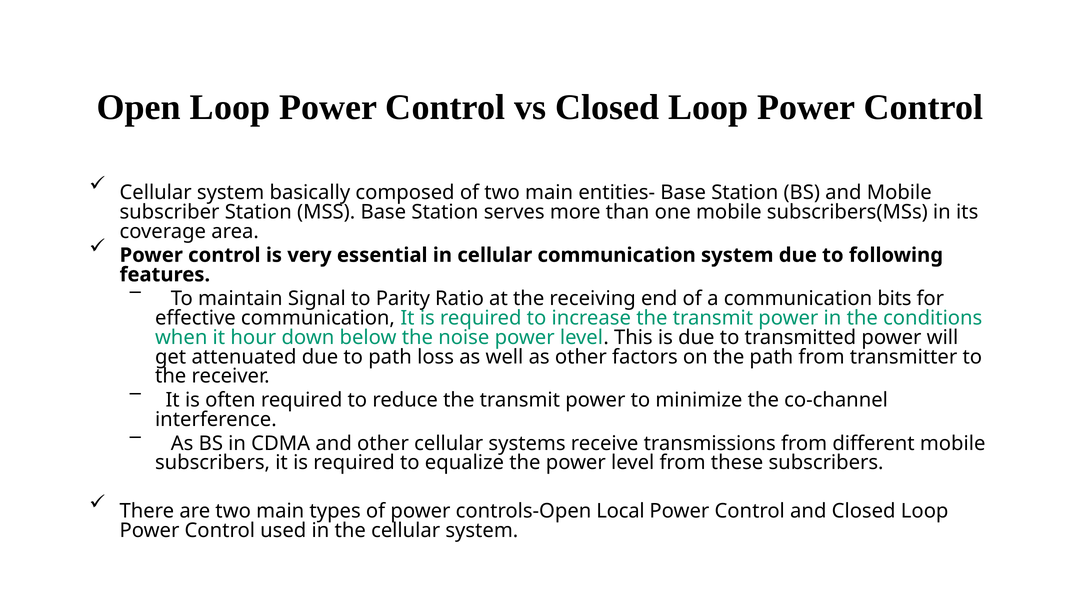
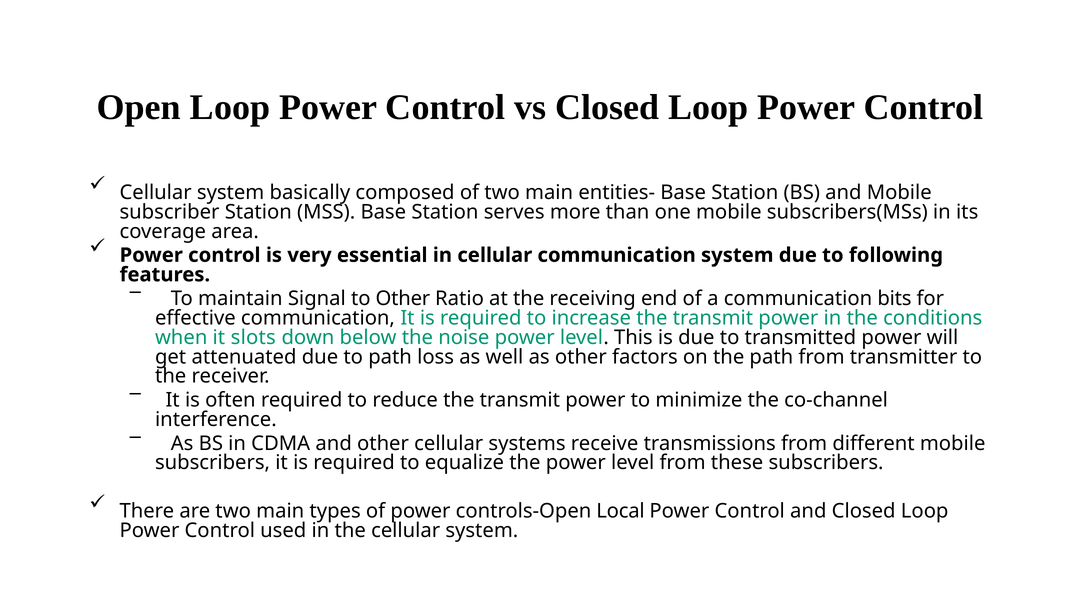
to Parity: Parity -> Other
hour: hour -> slots
